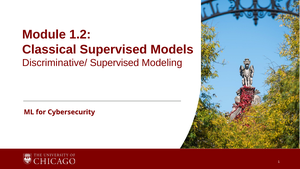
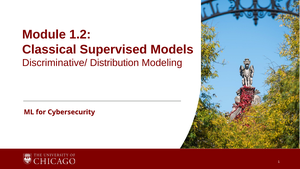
Discriminative/ Supervised: Supervised -> Distribution
